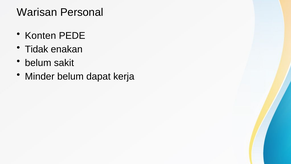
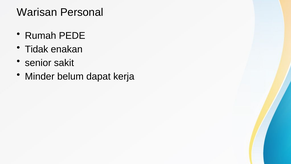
Konten: Konten -> Rumah
belum at (38, 63): belum -> senior
